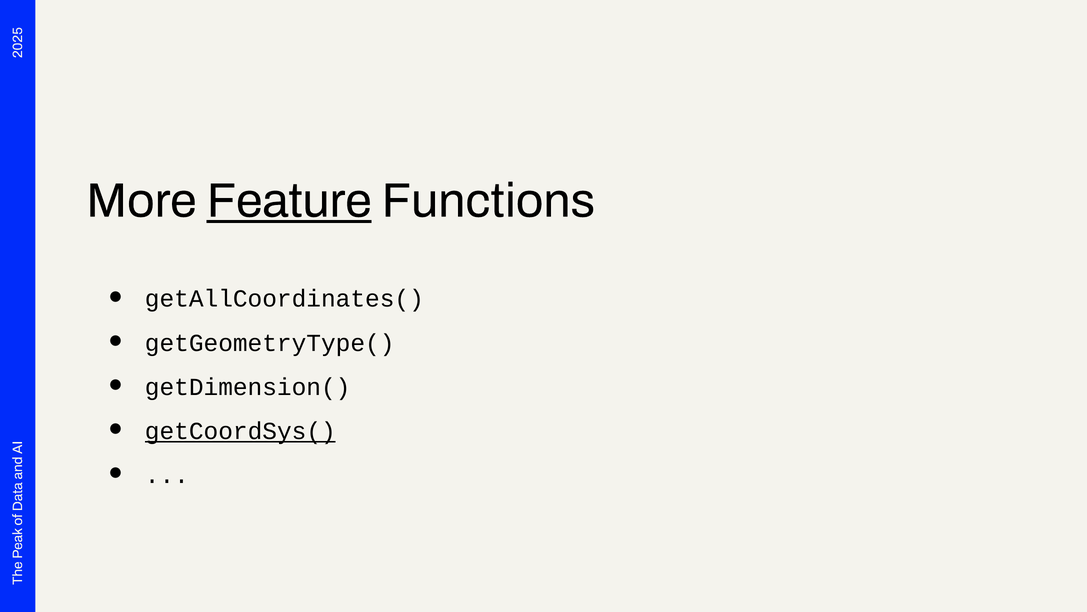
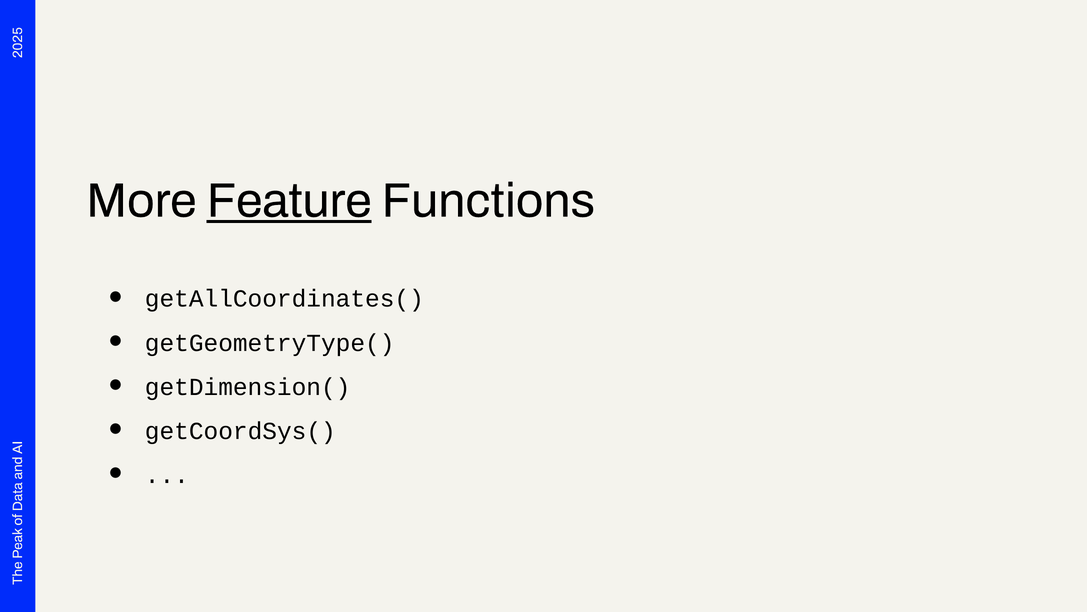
getCoordSys( underline: present -> none
